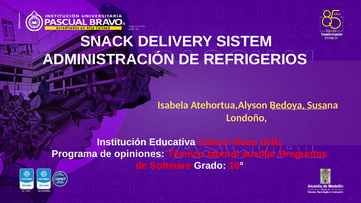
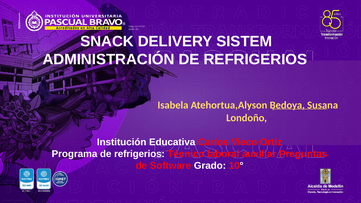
Programa de opiniones: opiniones -> refrigerios
